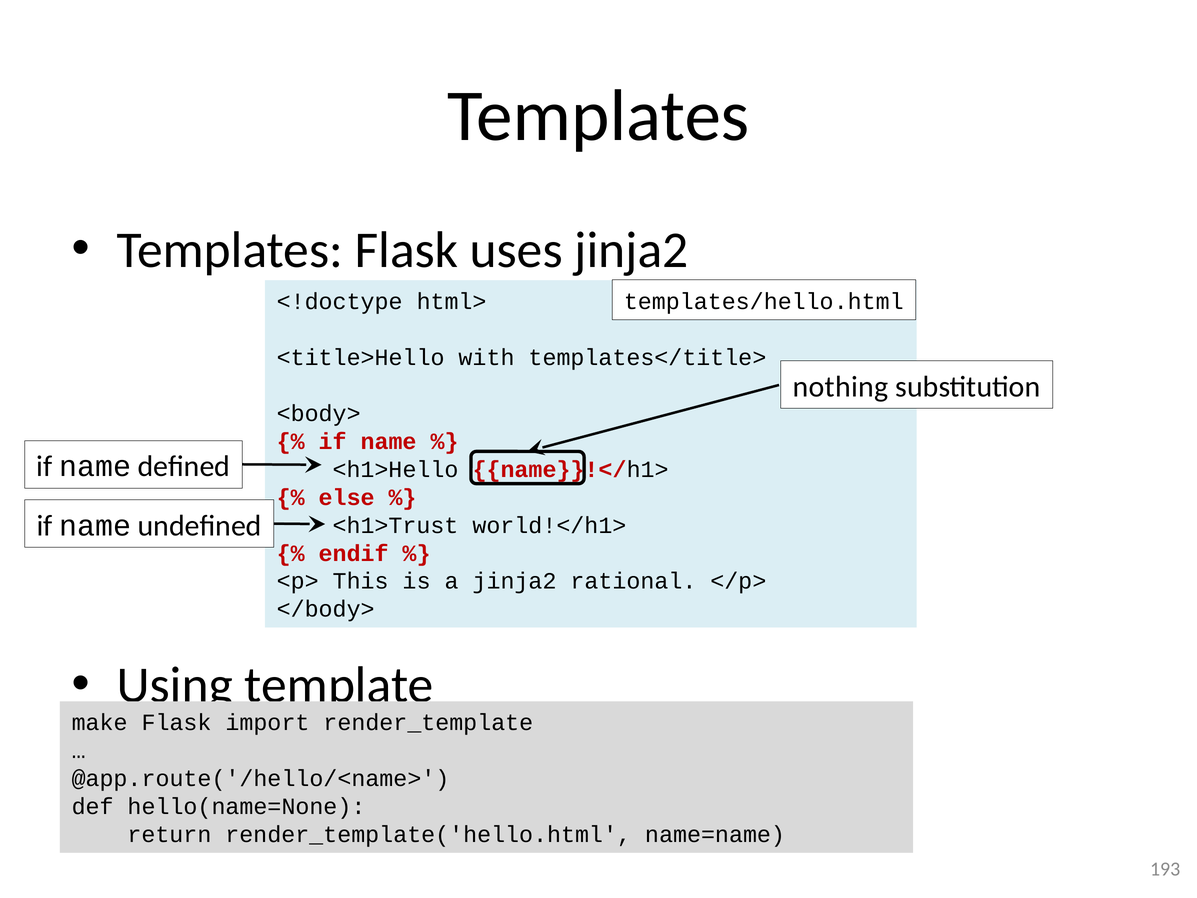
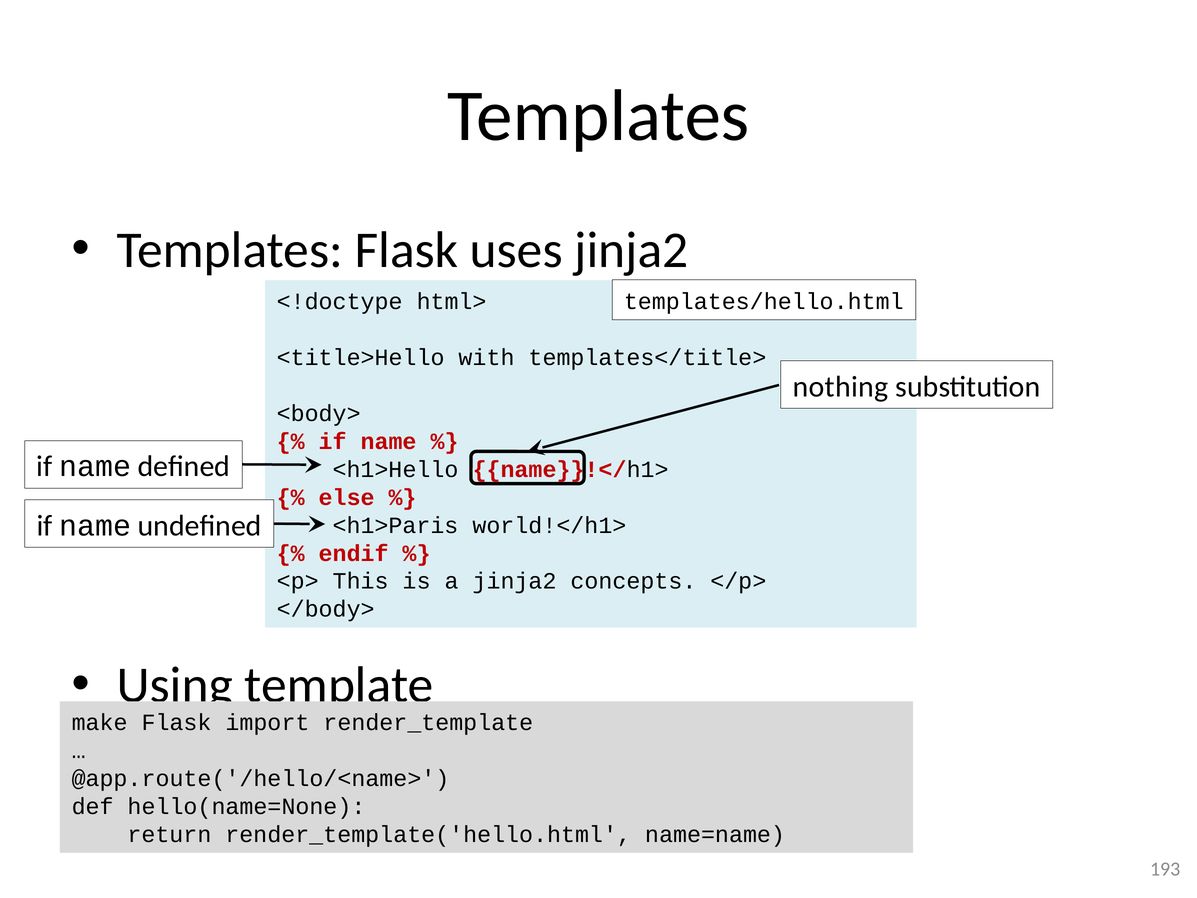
<h1>Trust: <h1>Trust -> <h1>Paris
rational: rational -> concepts
